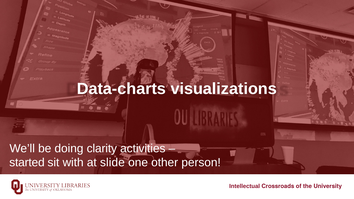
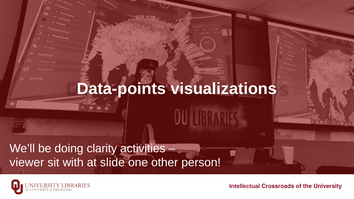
Data-charts: Data-charts -> Data-points
started: started -> viewer
